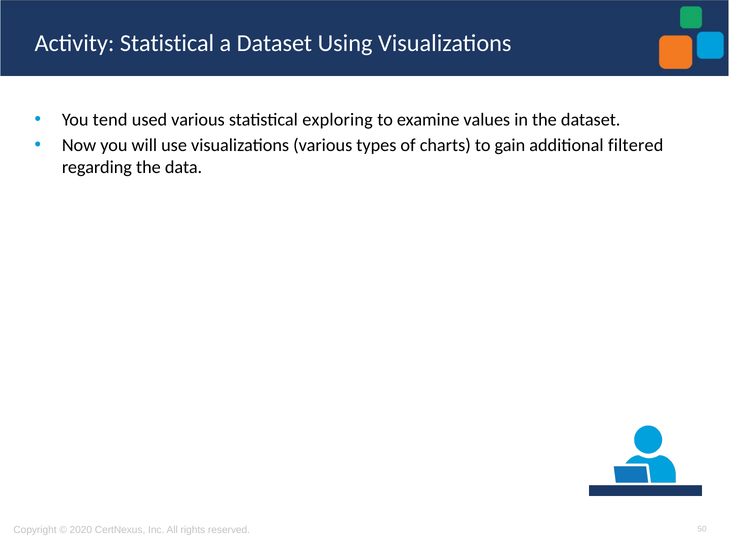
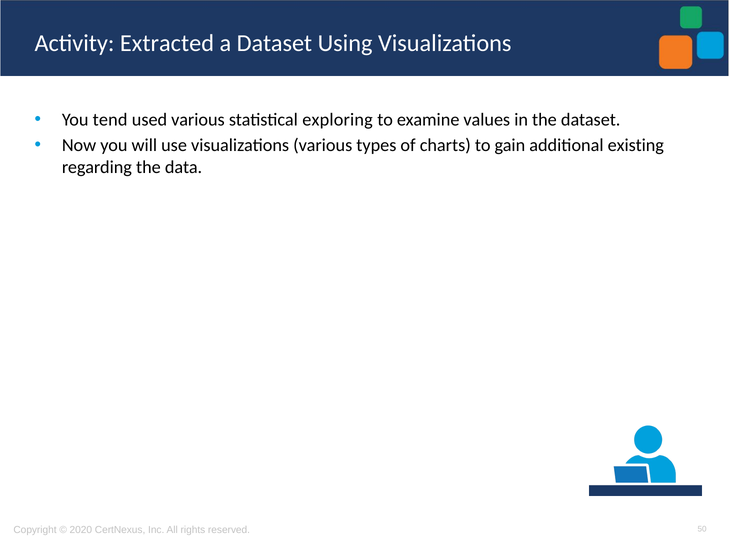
Activity Statistical: Statistical -> Extracted
filtered: filtered -> existing
